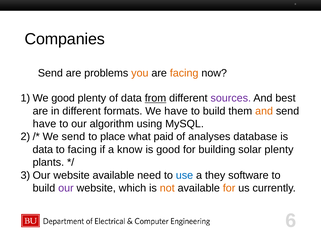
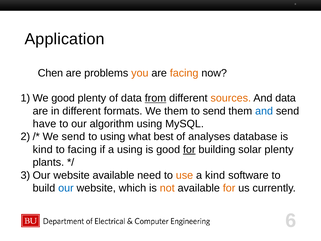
Companies: Companies -> Application
Send at (50, 73): Send -> Chen
sources colour: purple -> orange
And best: best -> data
We have: have -> them
build at (214, 111): build -> send
and at (264, 111) colour: orange -> blue
to place: place -> using
paid: paid -> best
data at (43, 149): data -> kind
a know: know -> using
for at (189, 149) underline: none -> present
use colour: blue -> orange
a they: they -> kind
our at (66, 188) colour: purple -> blue
